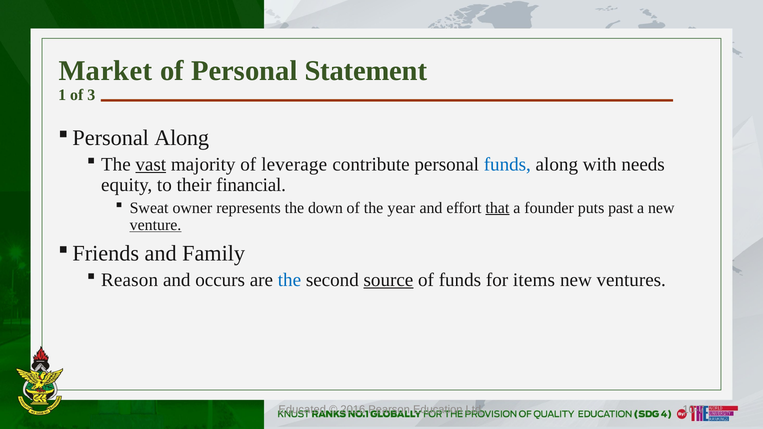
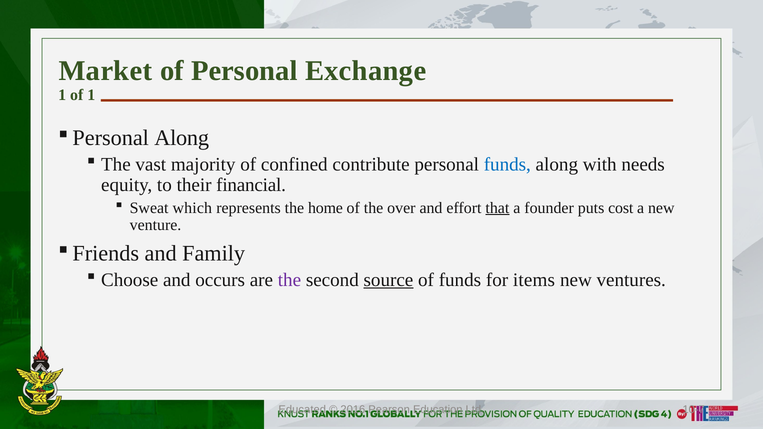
Statement: Statement -> Exchange
of 3: 3 -> 1
vast underline: present -> none
leverage: leverage -> confined
owner: owner -> which
down: down -> home
year: year -> over
past: past -> cost
venture underline: present -> none
Reason: Reason -> Choose
the at (289, 280) colour: blue -> purple
